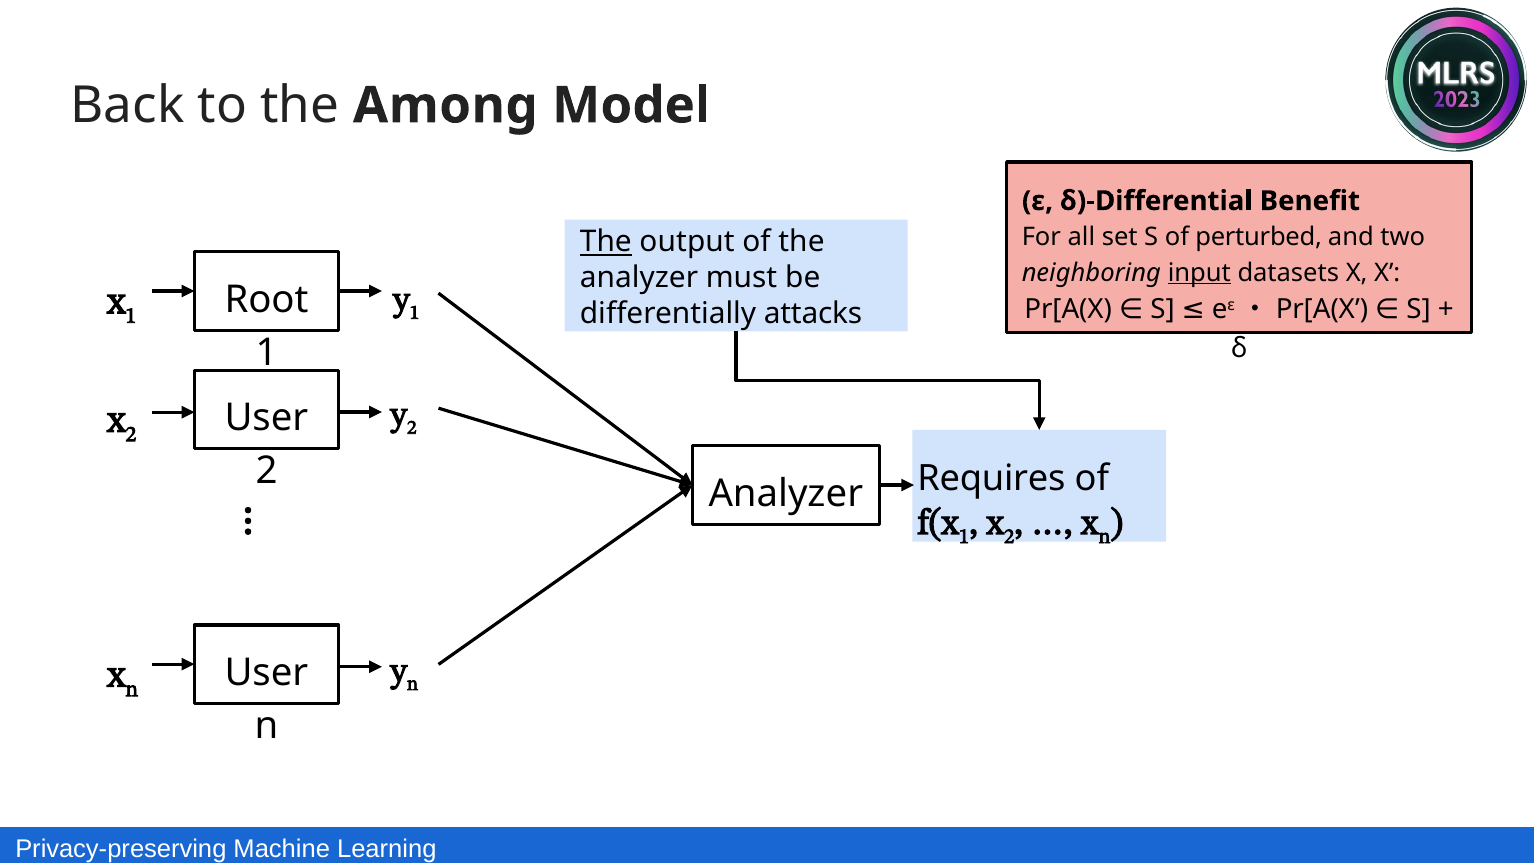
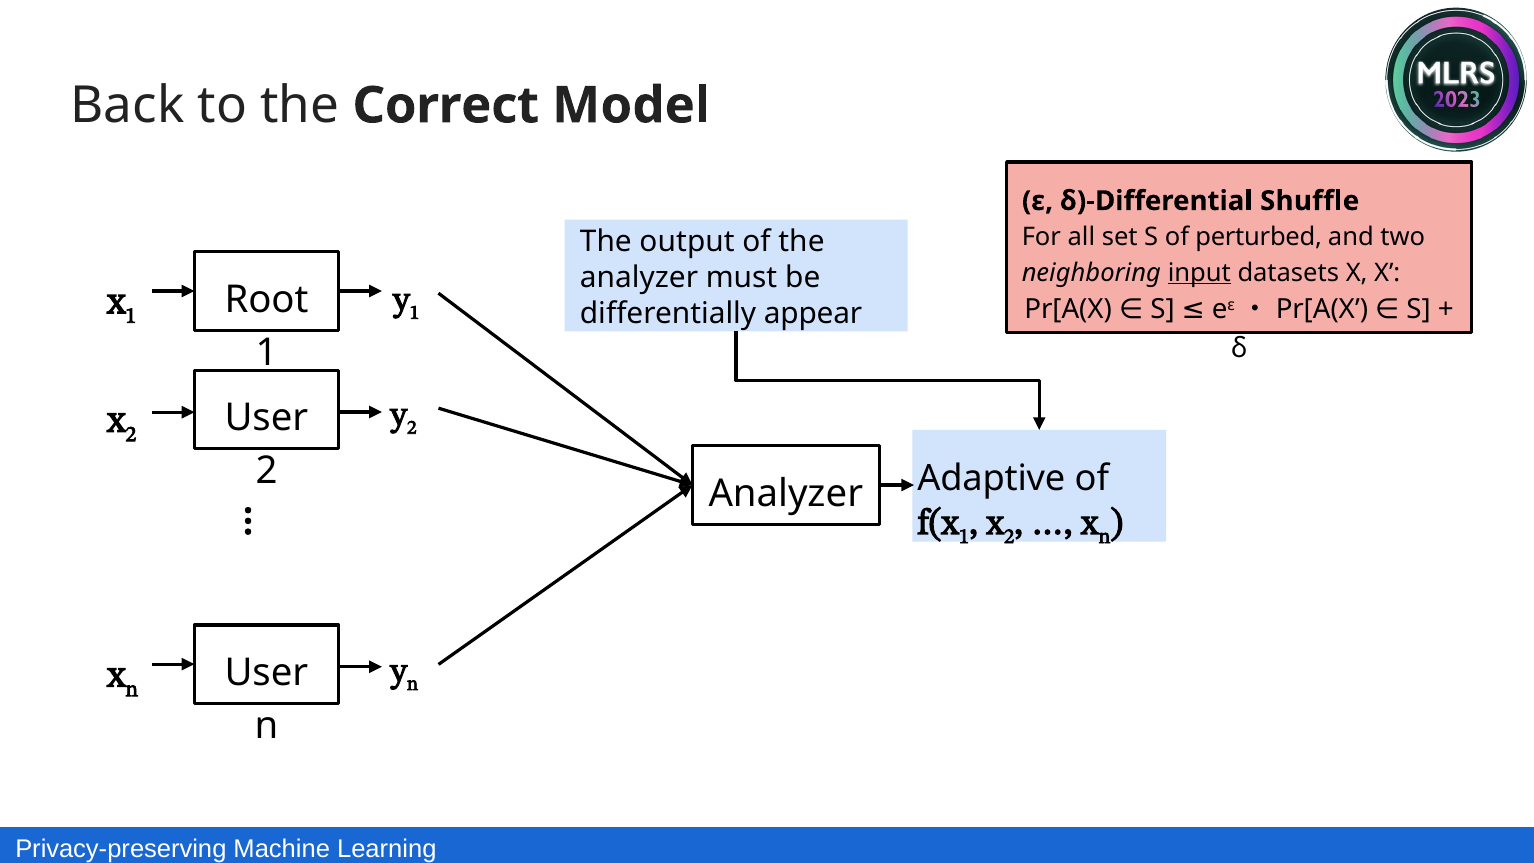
Among: Among -> Correct
Benefit: Benefit -> Shuffle
The at (606, 242) underline: present -> none
attacks: attacks -> appear
Requires: Requires -> Adaptive
